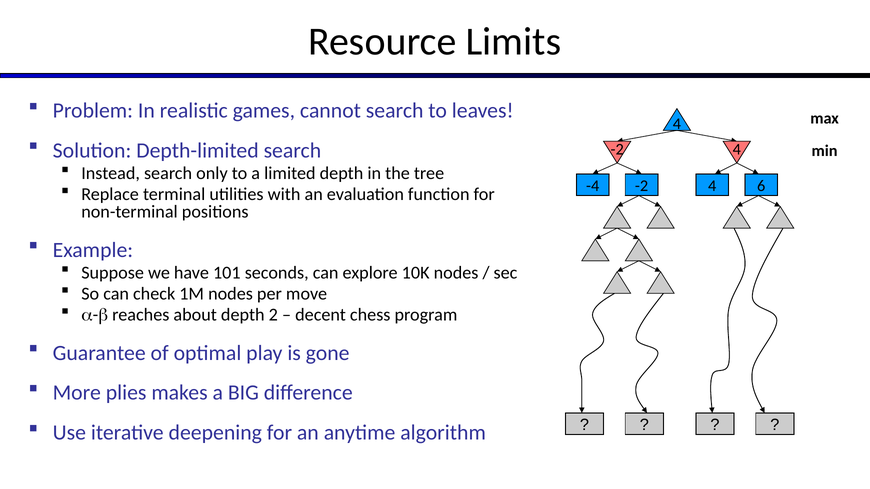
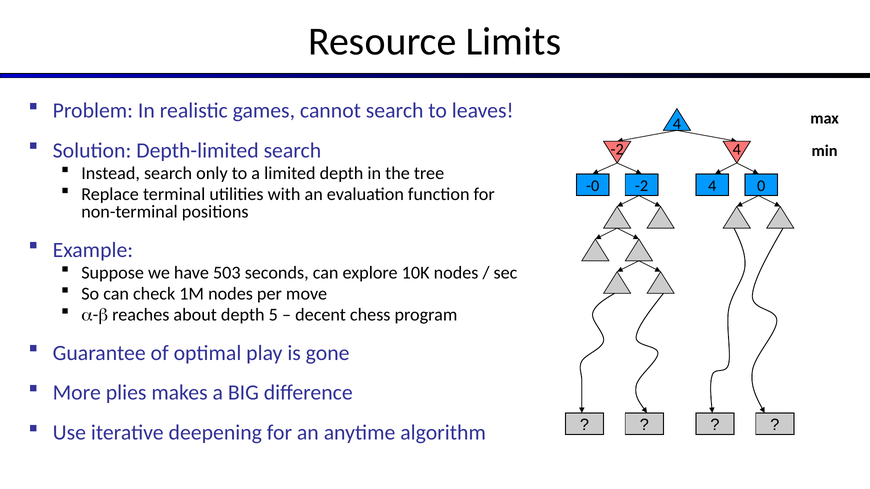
-4: -4 -> -0
6: 6 -> 0
101: 101 -> 503
2: 2 -> 5
